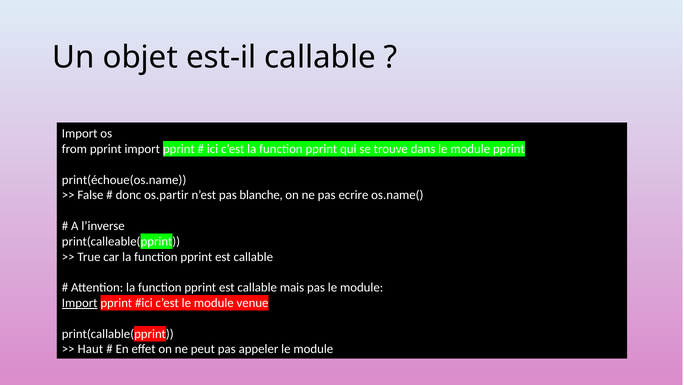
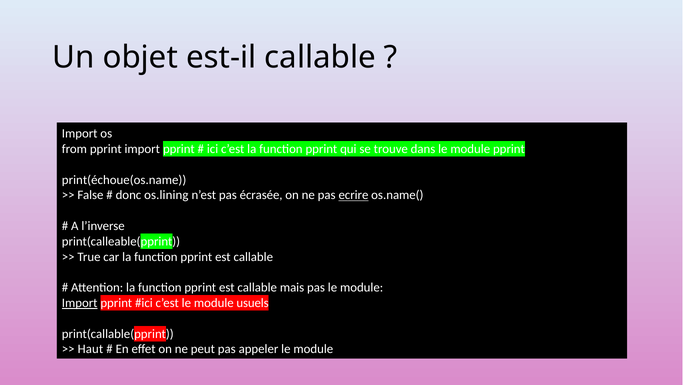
os.partir: os.partir -> os.lining
blanche: blanche -> écrasée
ecrire underline: none -> present
venue: venue -> usuels
